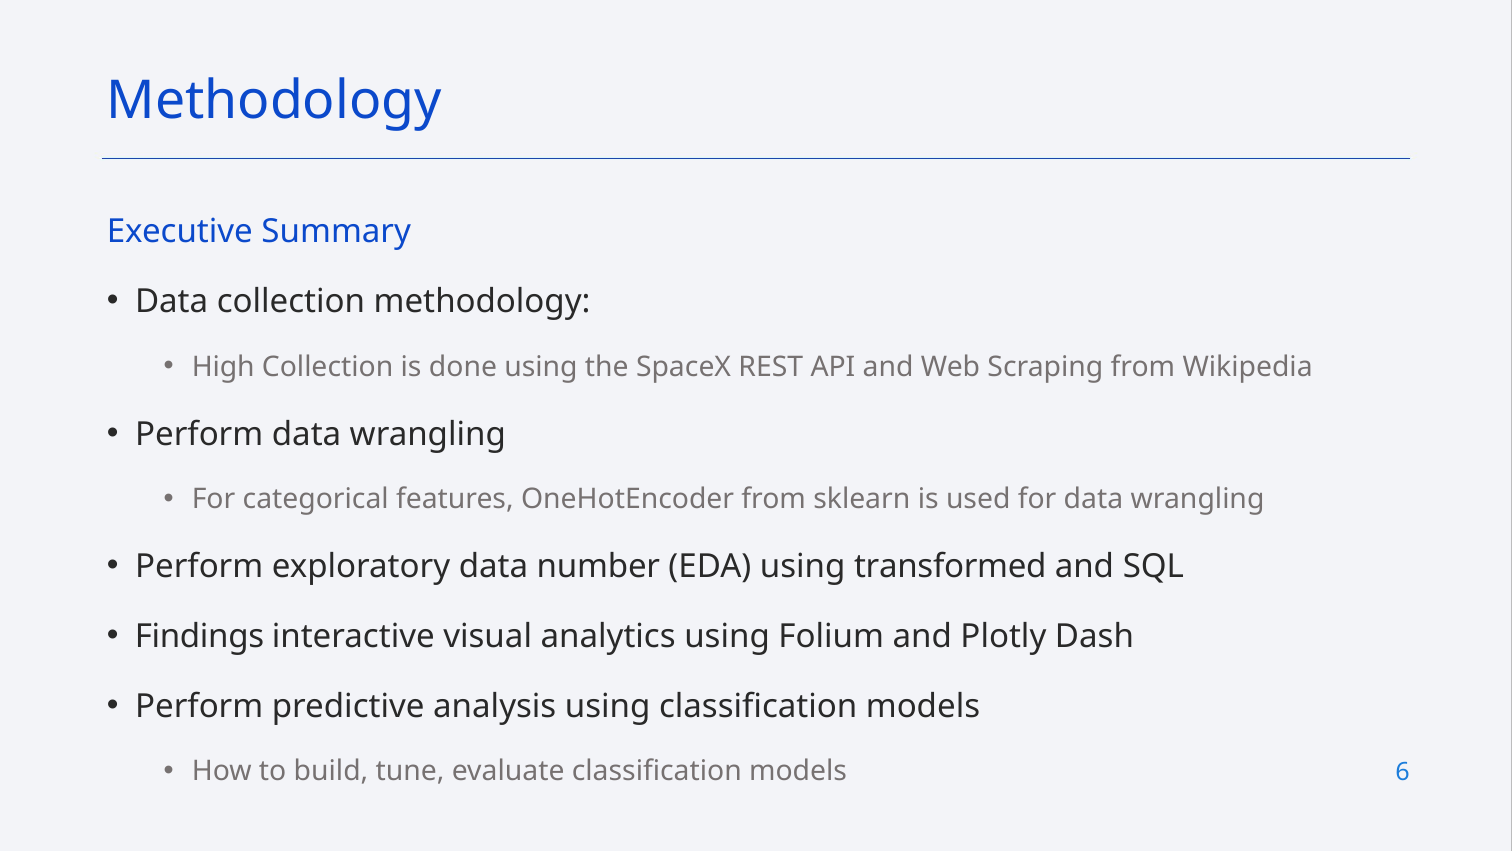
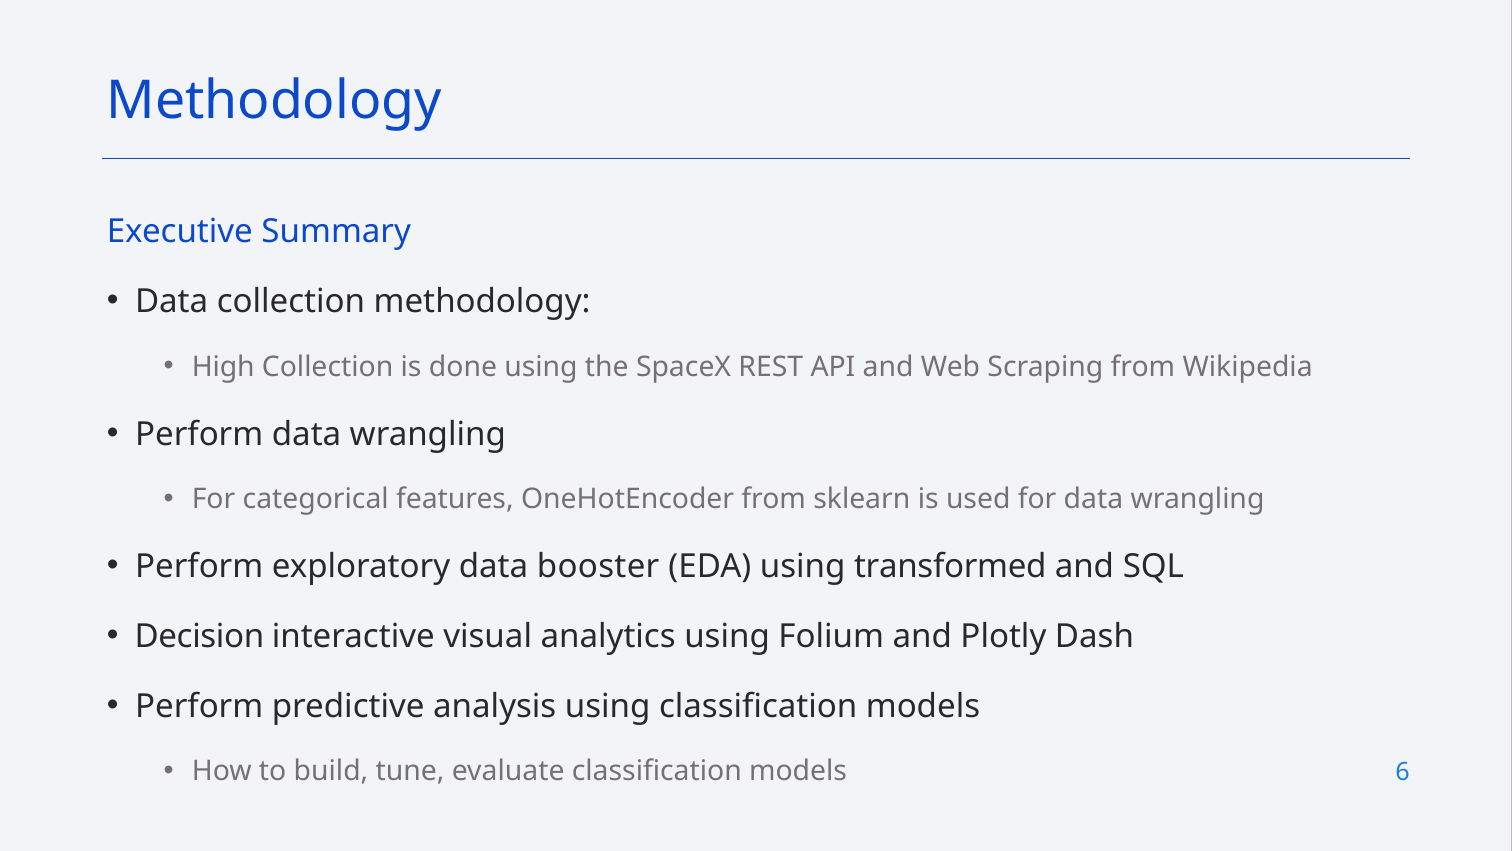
number: number -> booster
Findings: Findings -> Decision
